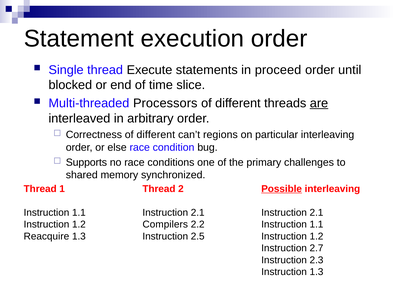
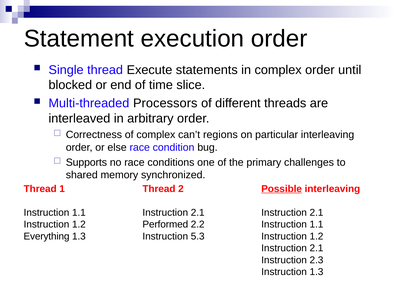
in proceed: proceed -> complex
are underline: present -> none
Correctness of different: different -> complex
Compilers: Compilers -> Performed
Reacquire: Reacquire -> Everything
2.5: 2.5 -> 5.3
2.7 at (316, 248): 2.7 -> 2.1
